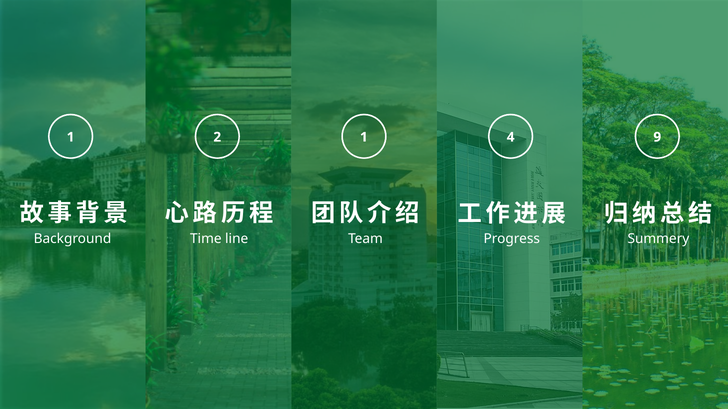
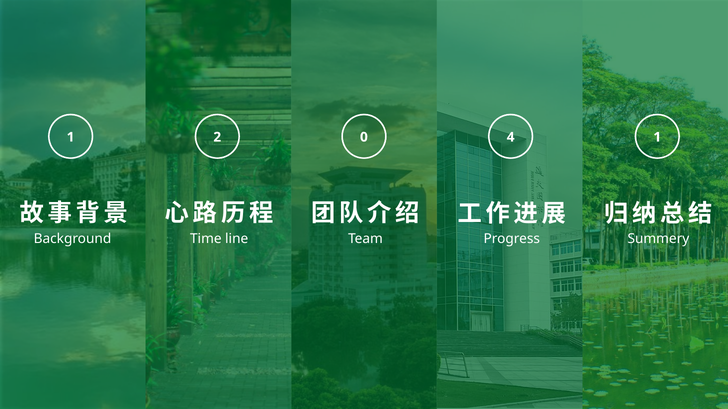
2 1: 1 -> 0
4 9: 9 -> 1
